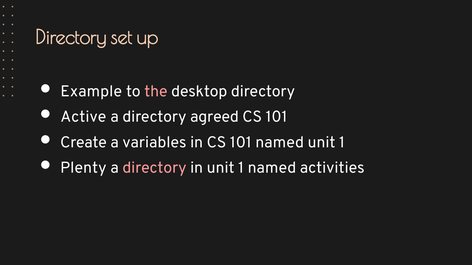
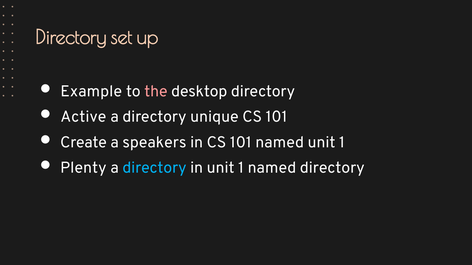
agreed: agreed -> unique
variables: variables -> speakers
directory at (154, 168) colour: pink -> light blue
named activities: activities -> directory
